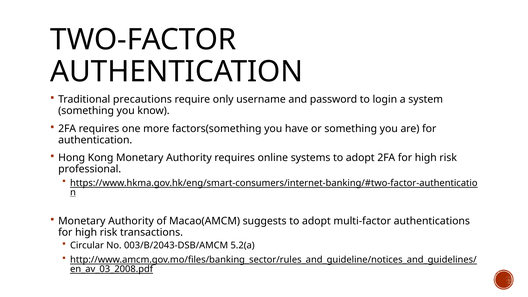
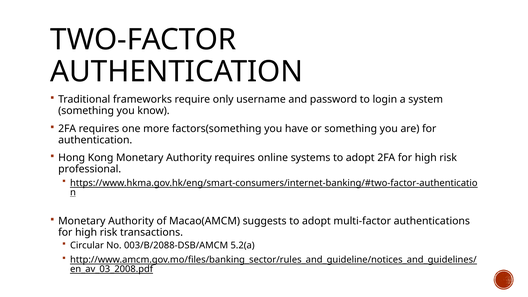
precautions: precautions -> frameworks
003/B/2043-DSB/AMCM: 003/B/2043-DSB/AMCM -> 003/B/2088-DSB/AMCM
